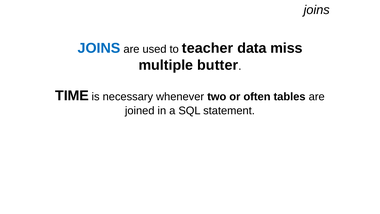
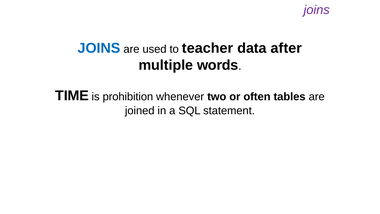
joins at (317, 10) colour: black -> purple
miss: miss -> after
butter: butter -> words
necessary: necessary -> prohibition
